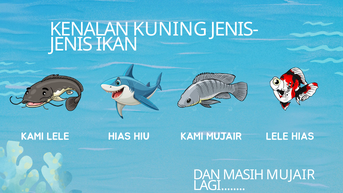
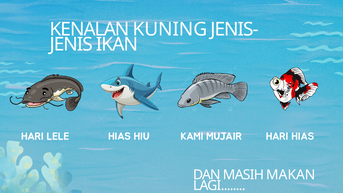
KAMI at (32, 136): KAMI -> HARI
MUJAIR LELE: LELE -> HARI
MASIH MUJAIR: MUJAIR -> MAKAN
